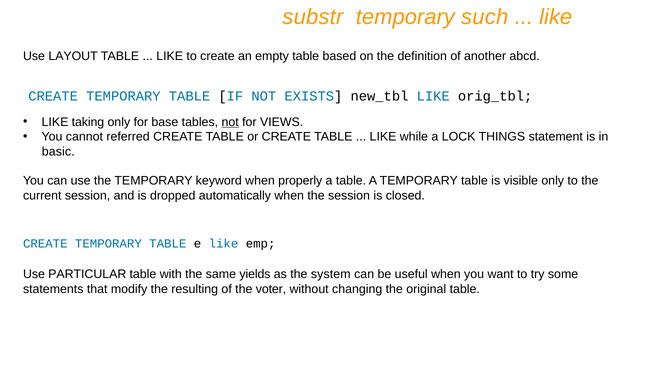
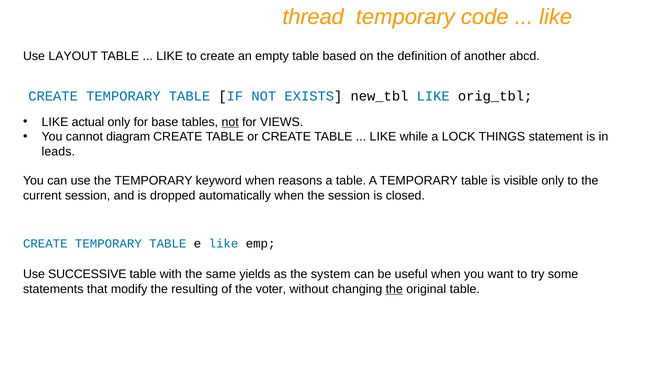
substr: substr -> thread
such: such -> code
taking: taking -> actual
referred: referred -> diagram
basic: basic -> leads
properly: properly -> reasons
PARTICULAR: PARTICULAR -> SUCCESSIVE
the at (394, 289) underline: none -> present
